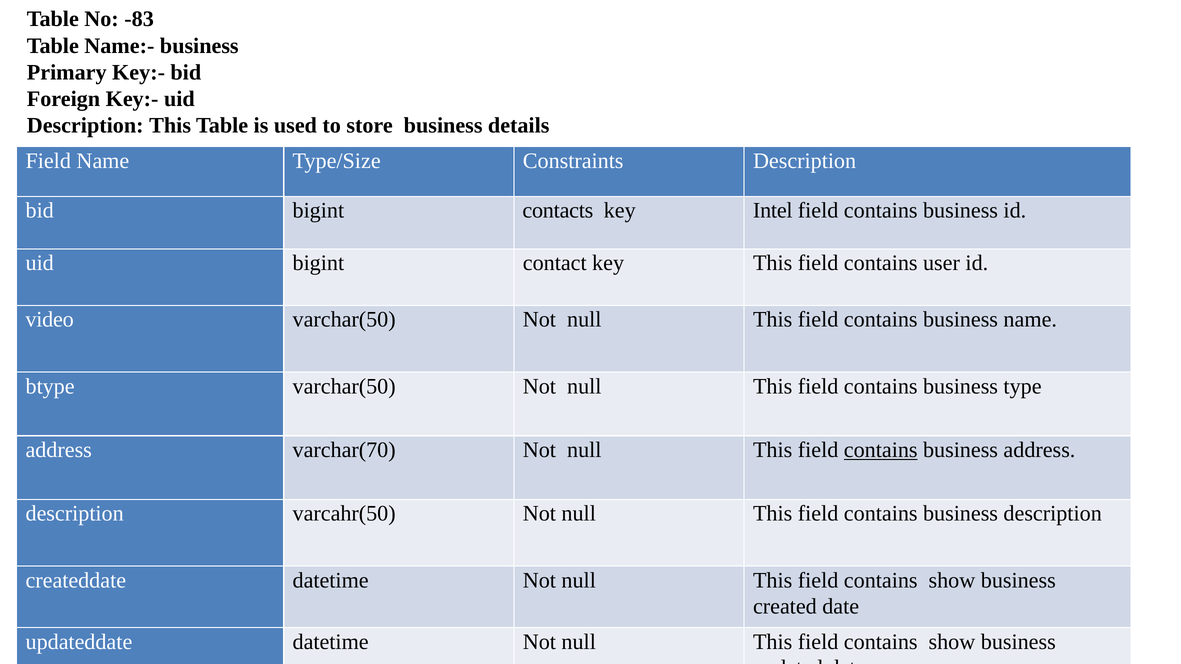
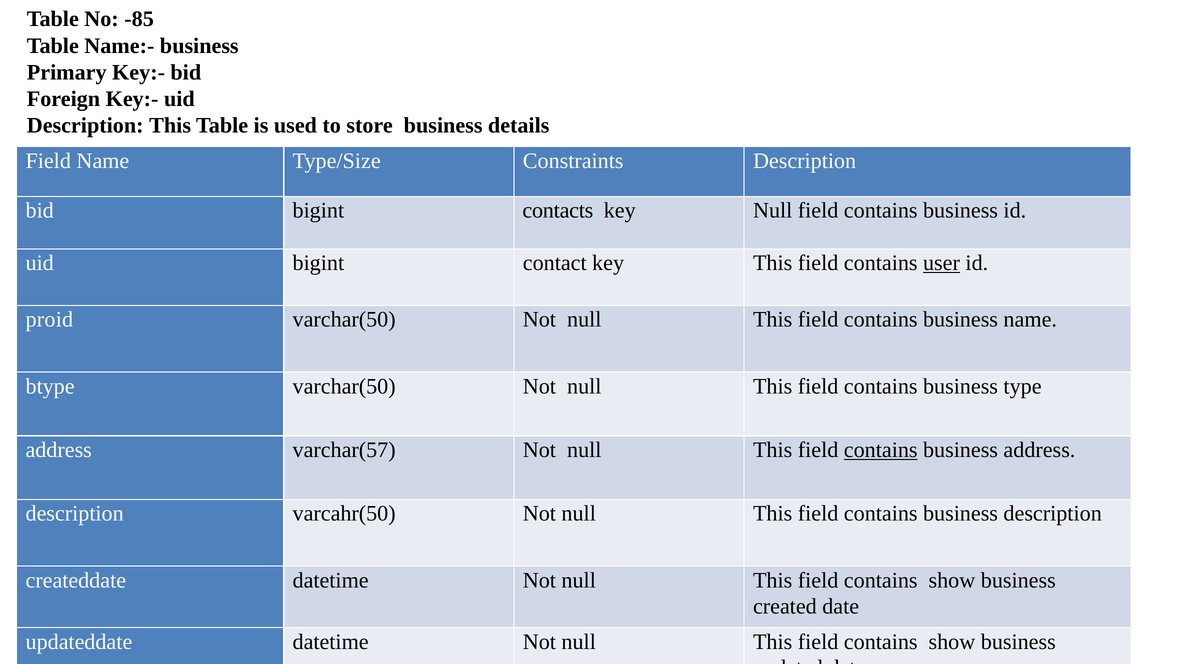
-83: -83 -> -85
key Intel: Intel -> Null
user underline: none -> present
video: video -> proid
varchar(70: varchar(70 -> varchar(57
